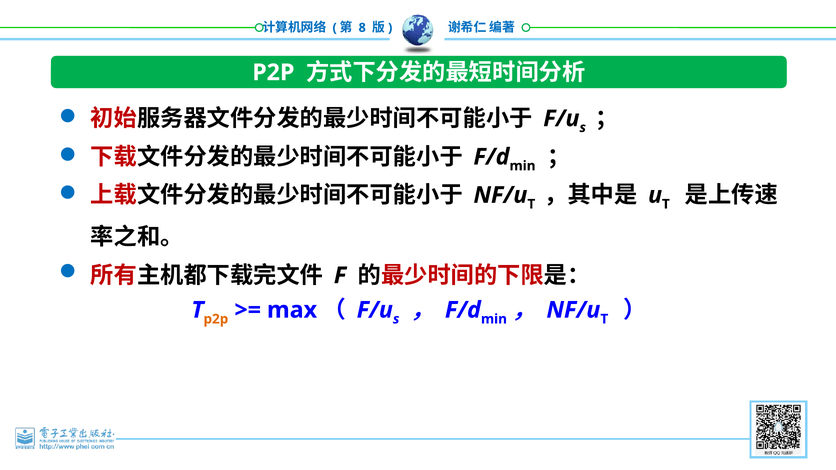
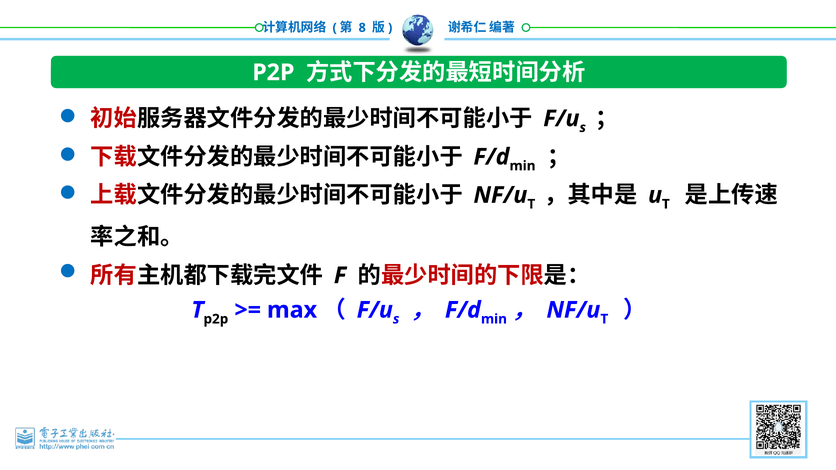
p2p at (216, 319) colour: orange -> black
